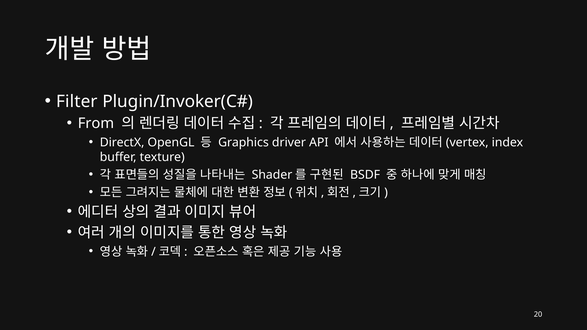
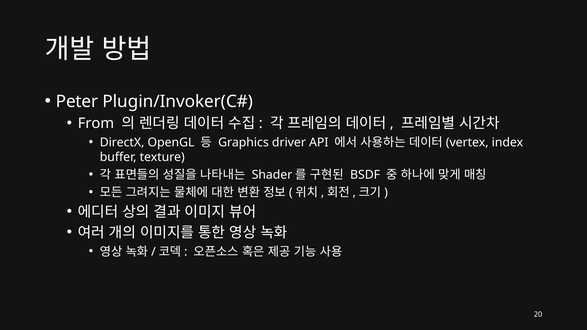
Filter: Filter -> Peter
